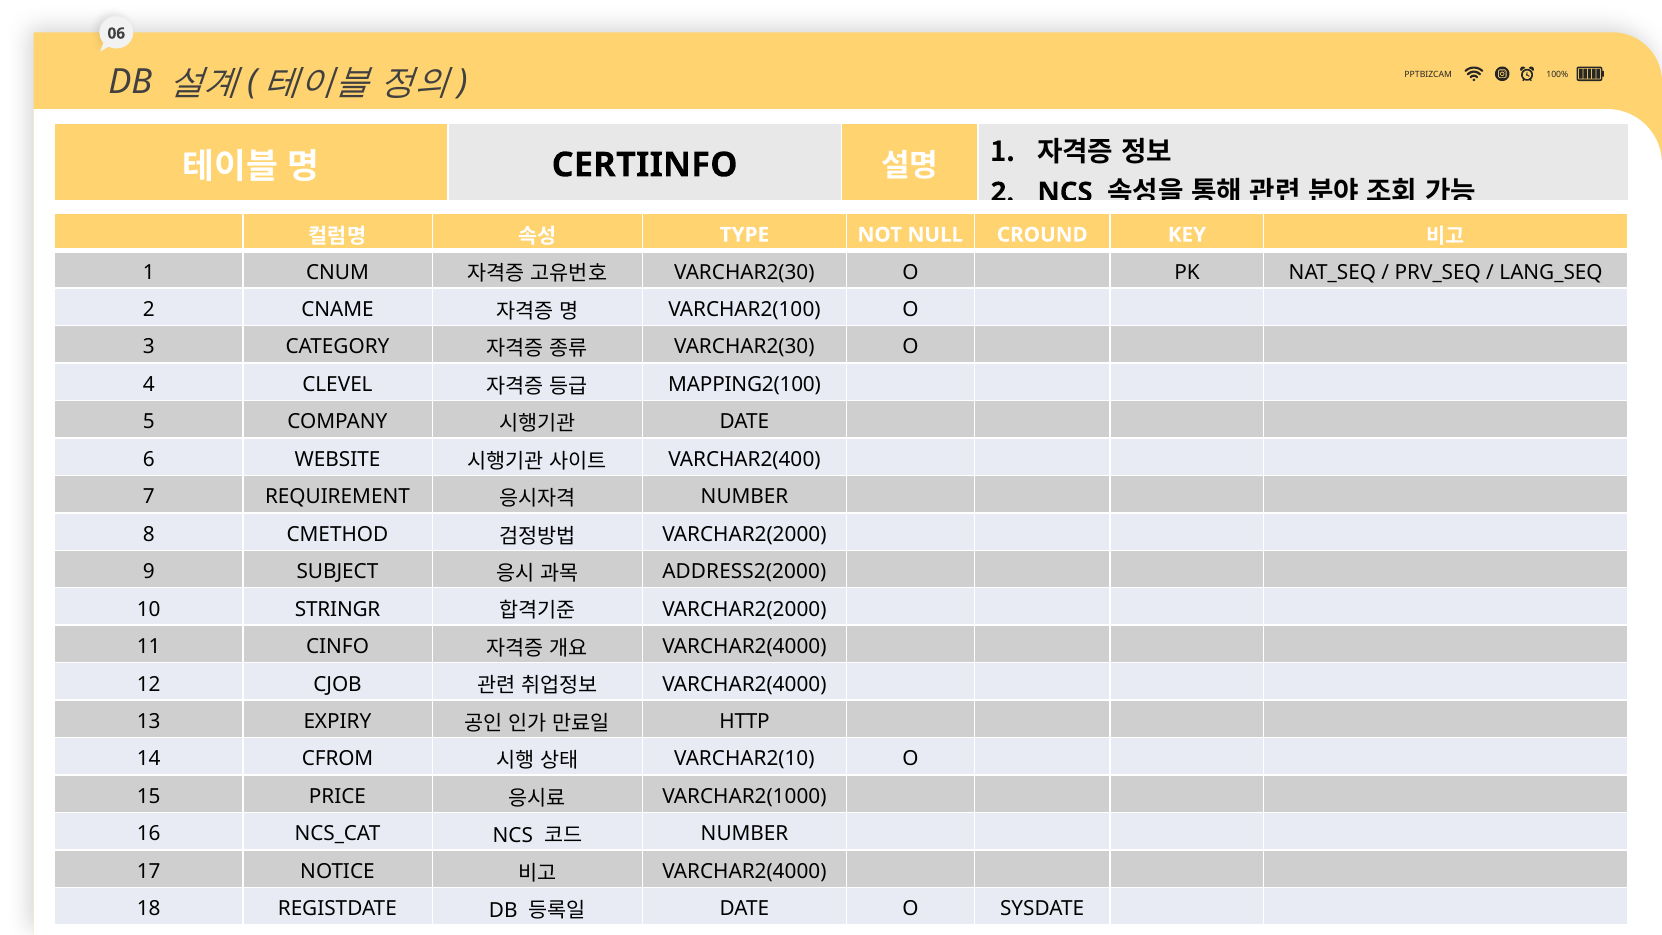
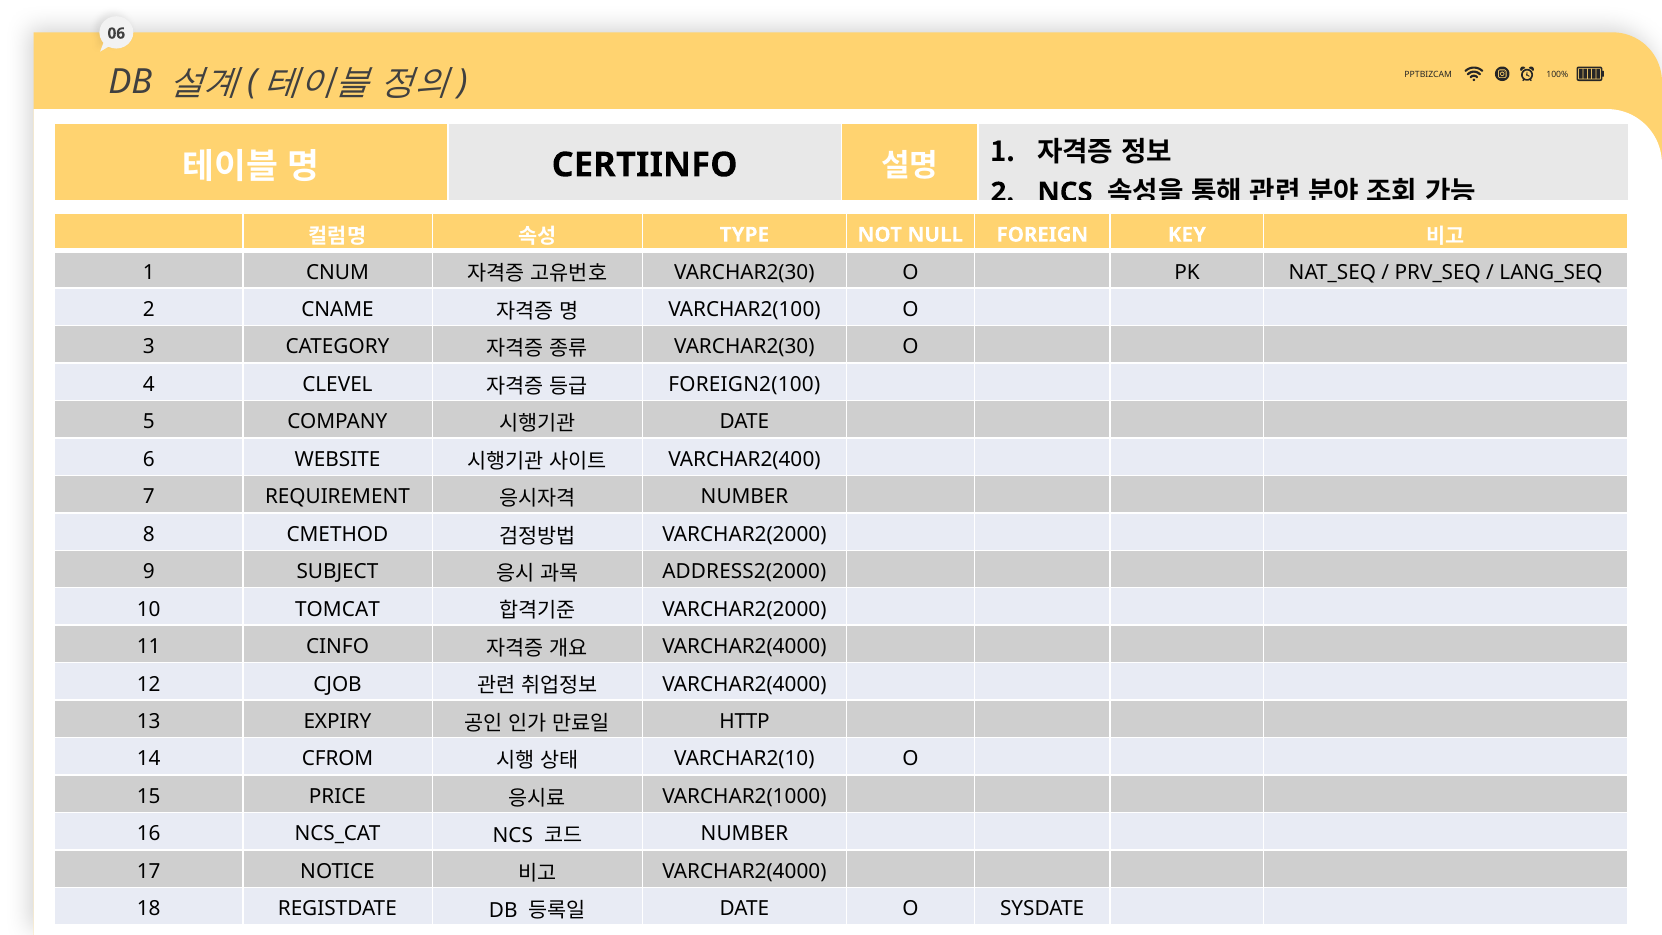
CROUND: CROUND -> FOREIGN
MAPPING2(100: MAPPING2(100 -> FOREIGN2(100
STRINGR: STRINGR -> TOMCAT
